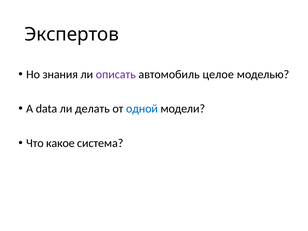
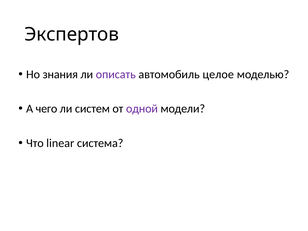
data: data -> чего
делать: делать -> систем
одной colour: blue -> purple
какое: какое -> linear
